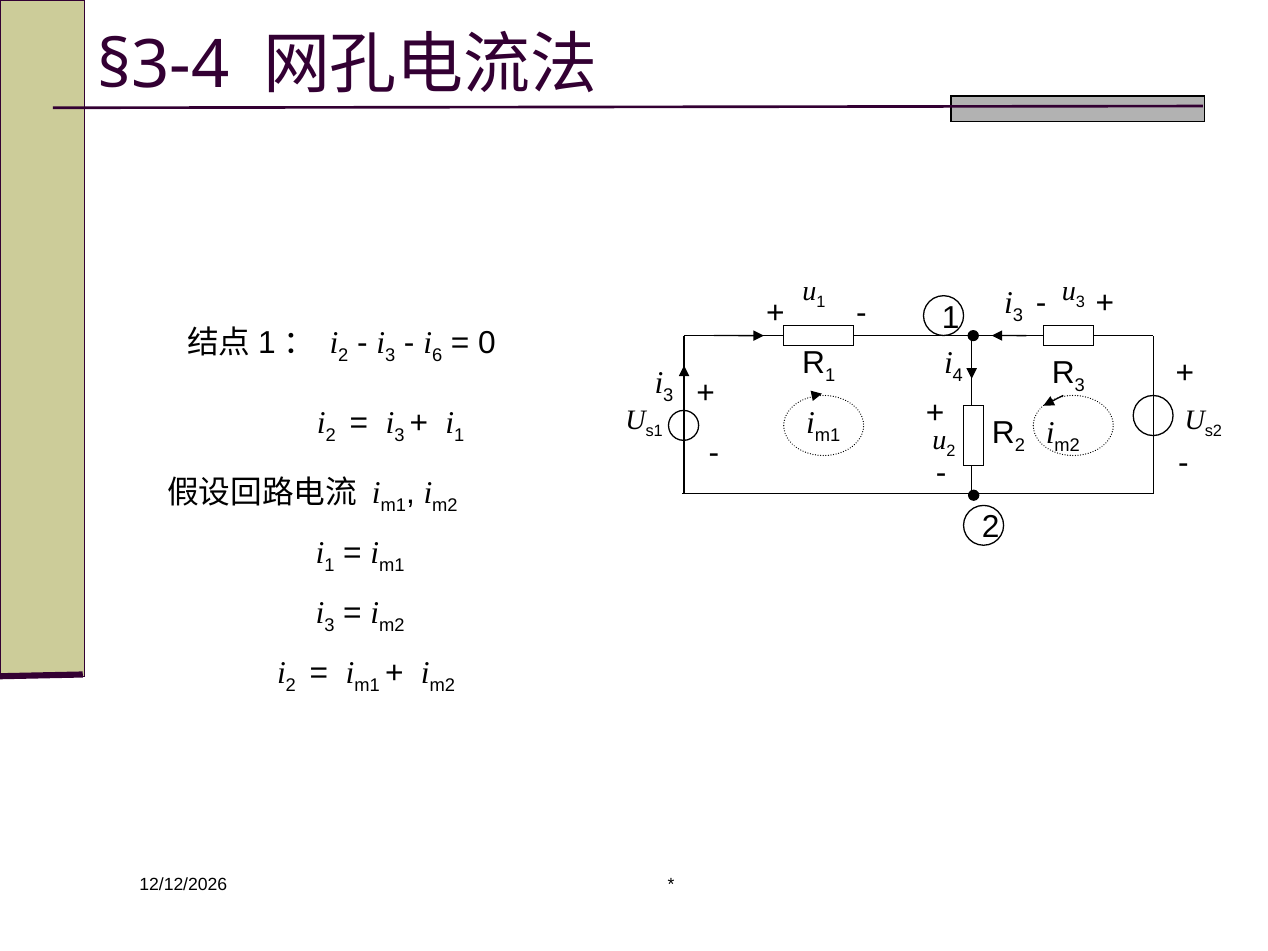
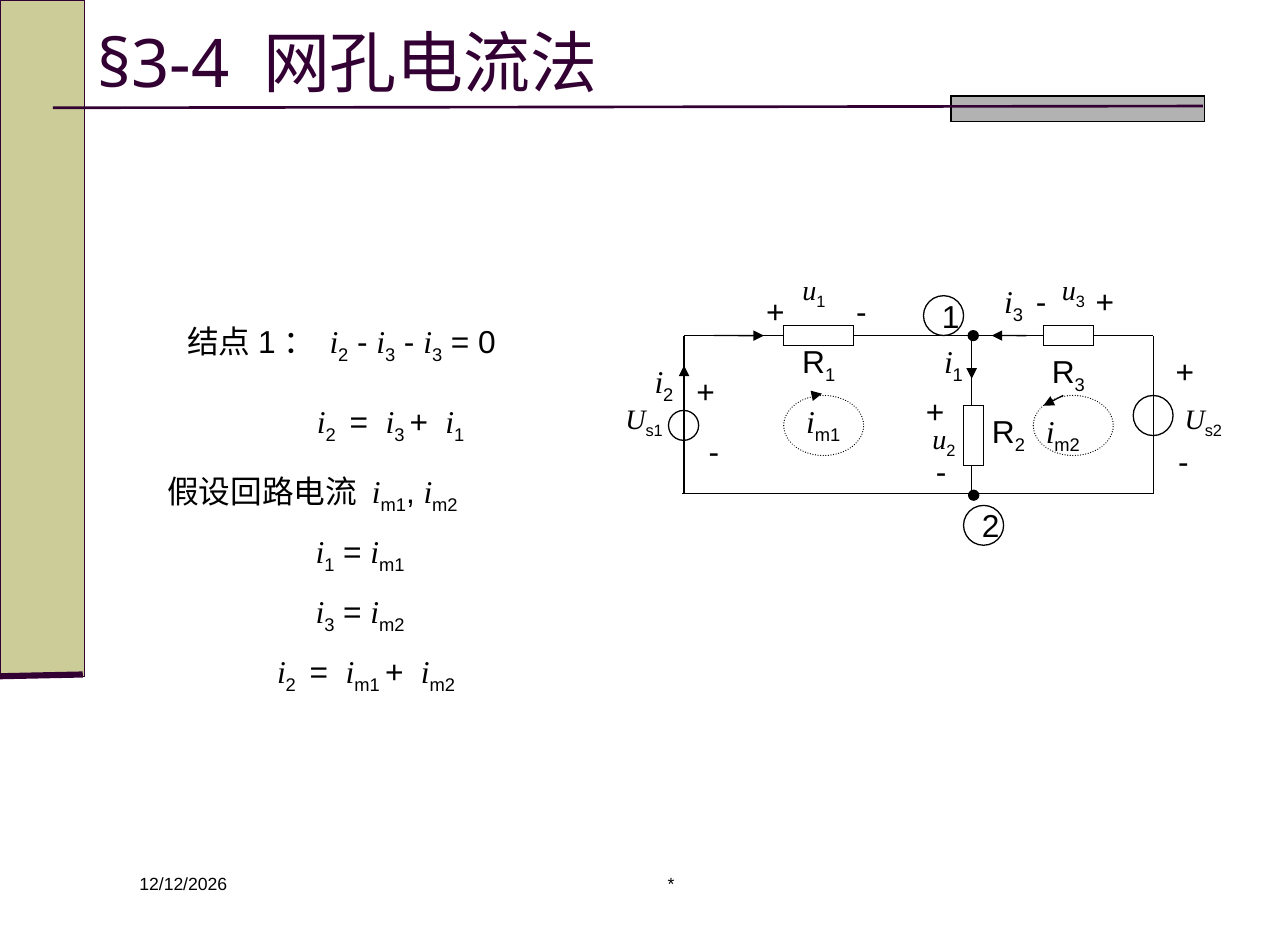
6 at (437, 355): 6 -> 3
4 at (958, 375): 4 -> 1
3 at (668, 395): 3 -> 2
